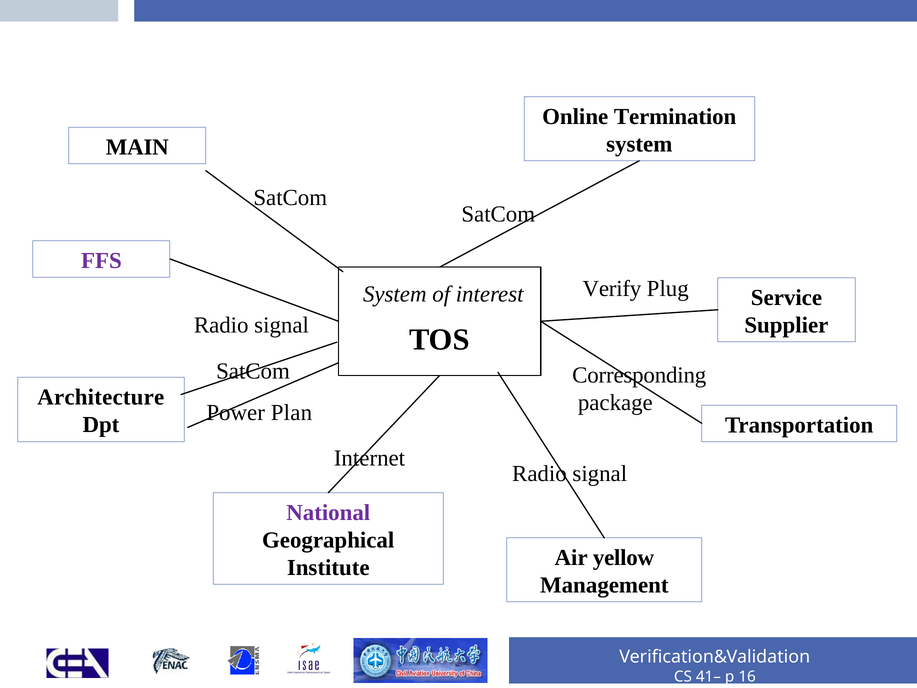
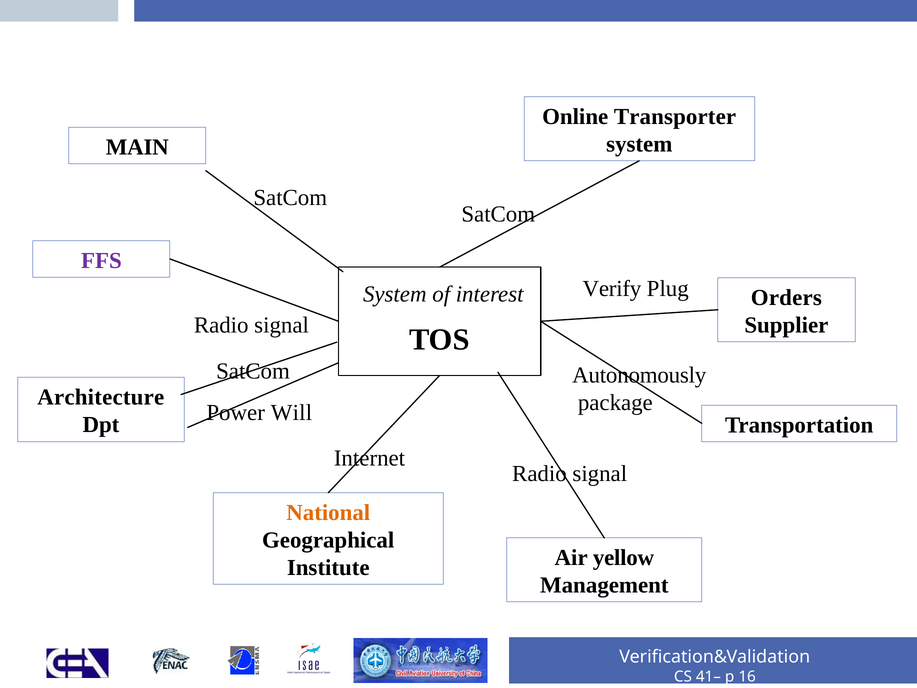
Termination: Termination -> Transporter
Service: Service -> Orders
Corresponding: Corresponding -> Autonomously
Plan: Plan -> Will
National colour: purple -> orange
